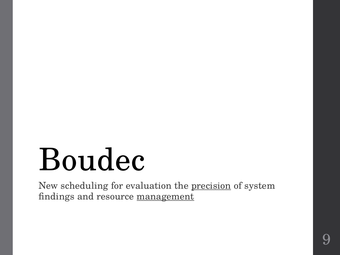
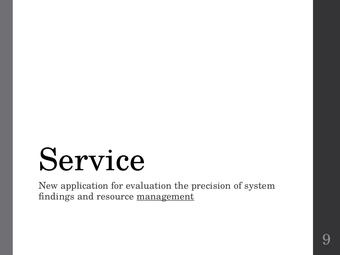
Boudec: Boudec -> Service
scheduling: scheduling -> application
precision underline: present -> none
